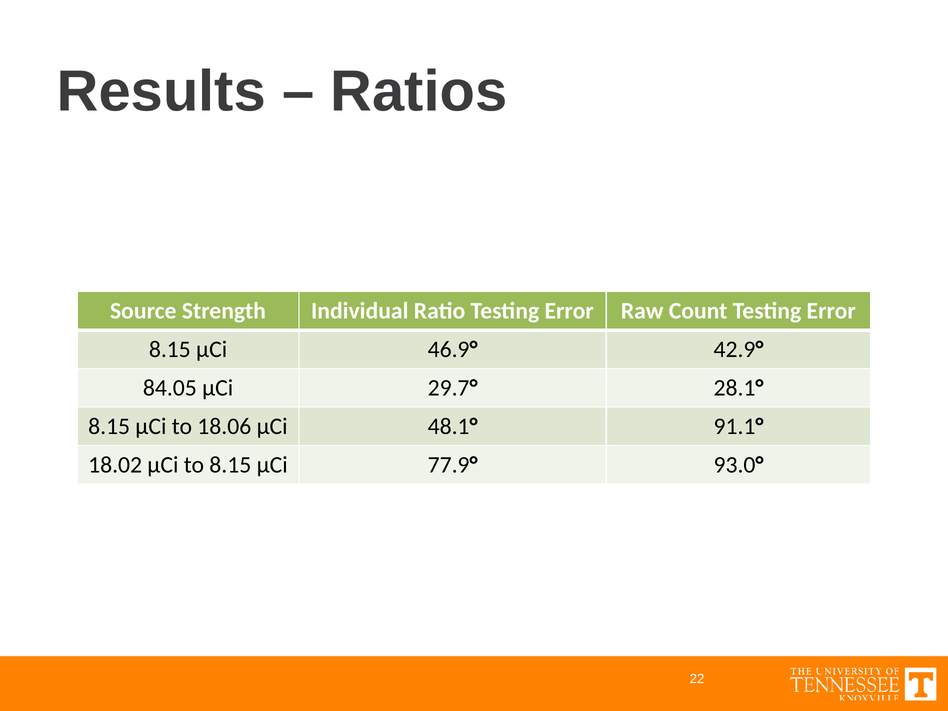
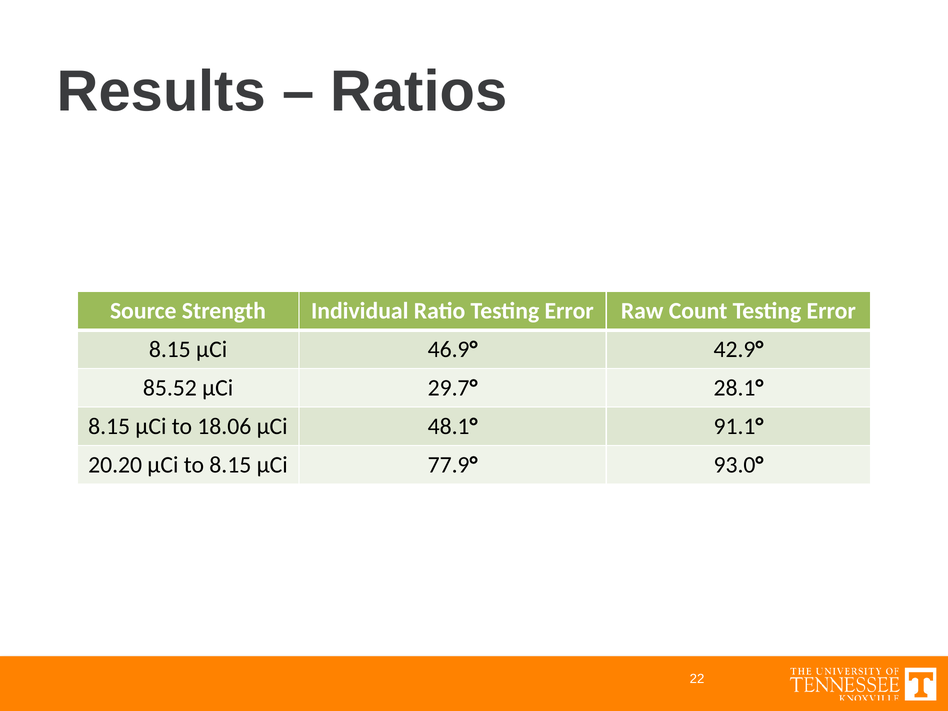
84.05: 84.05 -> 85.52
18.02: 18.02 -> 20.20
